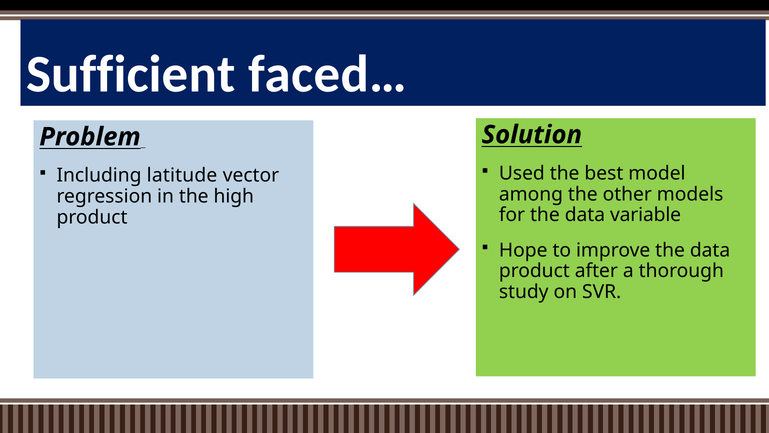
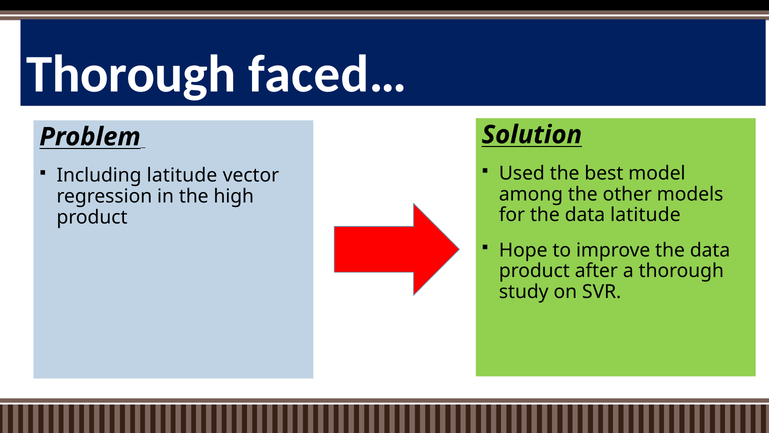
Sufficient at (131, 74): Sufficient -> Thorough
data variable: variable -> latitude
